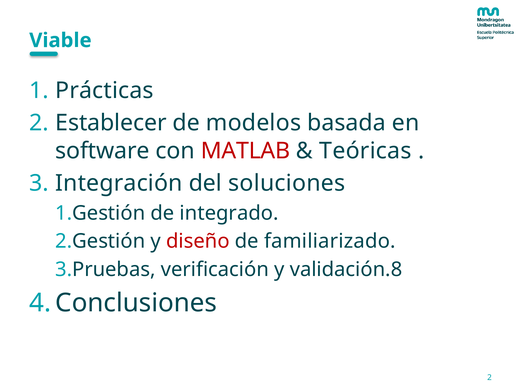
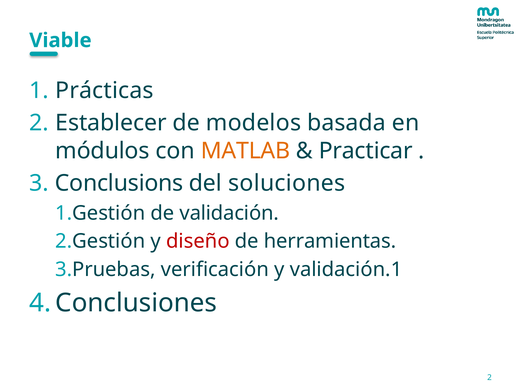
software: software -> módulos
MATLAB colour: red -> orange
Teóricas: Teóricas -> Practicar
Integración: Integración -> Conclusions
integrado: integrado -> validación
familiarizado: familiarizado -> herramientas
validación.8: validación.8 -> validación.1
